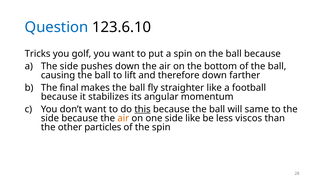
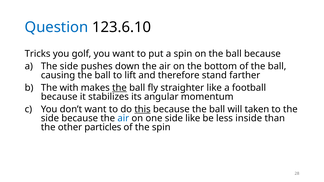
therefore down: down -> stand
final: final -> with
the at (119, 88) underline: none -> present
same: same -> taken
air at (123, 118) colour: orange -> blue
viscos: viscos -> inside
